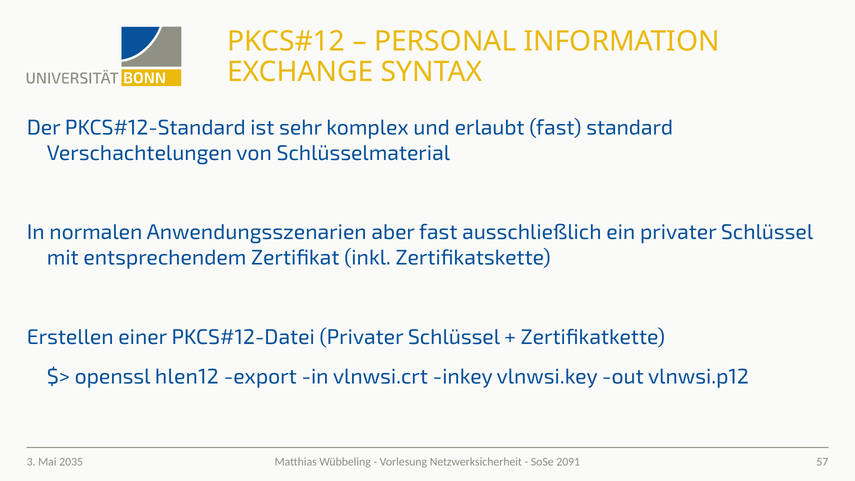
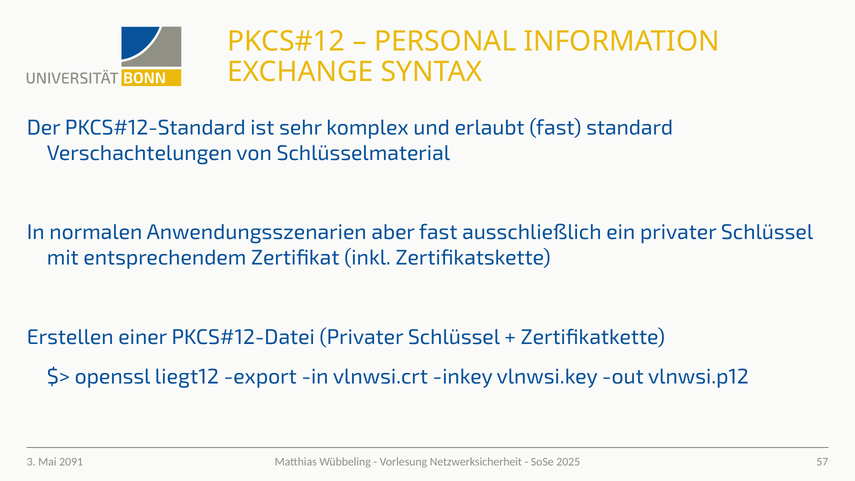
hlen12: hlen12 -> liegt12
2091: 2091 -> 2025
2035: 2035 -> 2091
